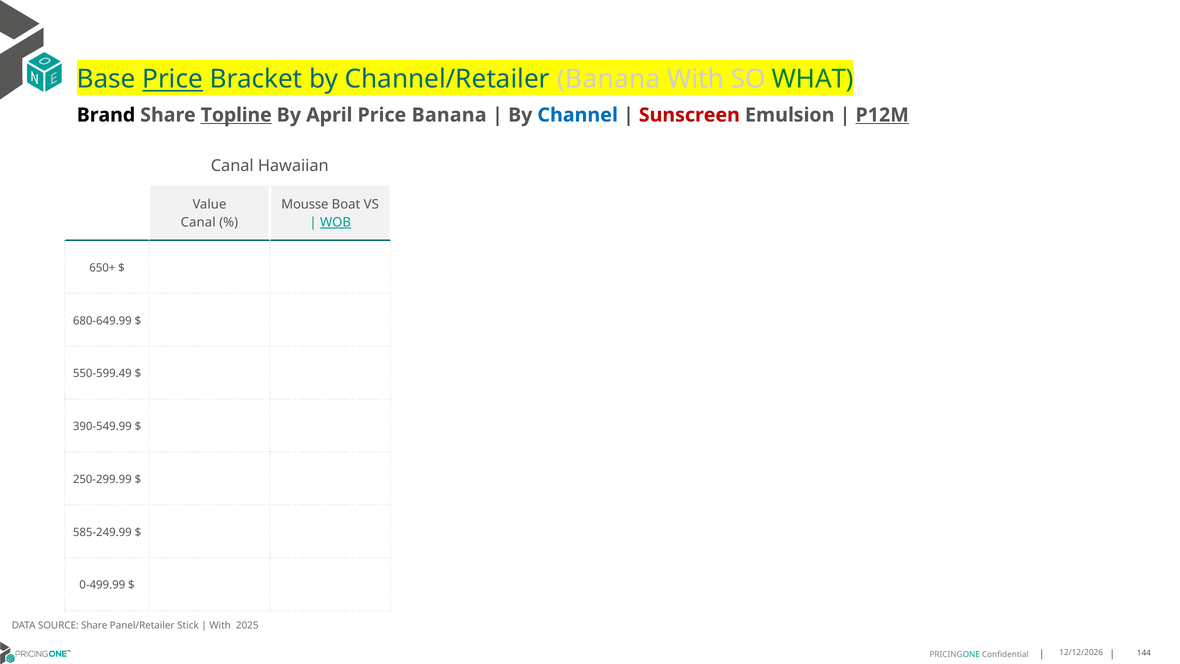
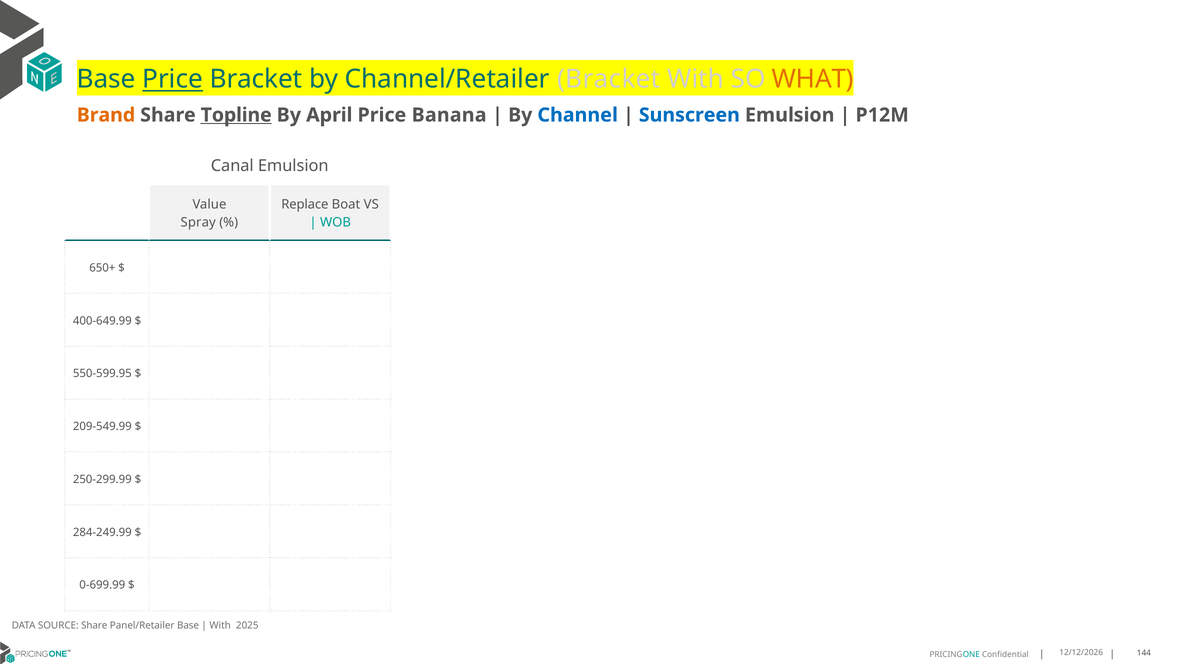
Channel/Retailer Banana: Banana -> Bracket
WHAT colour: green -> orange
Brand colour: black -> orange
Sunscreen colour: red -> blue
P12M underline: present -> none
Canal Hawaiian: Hawaiian -> Emulsion
Mousse: Mousse -> Replace
Canal at (198, 222): Canal -> Spray
WOB underline: present -> none
680-649.99: 680-649.99 -> 400-649.99
550-599.49: 550-599.49 -> 550-599.95
390-549.99: 390-549.99 -> 209-549.99
585-249.99: 585-249.99 -> 284-249.99
0-499.99: 0-499.99 -> 0-699.99
Panel/Retailer Stick: Stick -> Base
